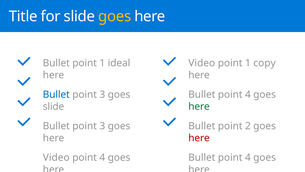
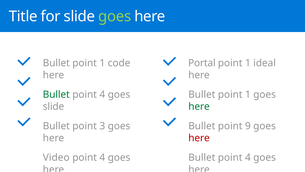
goes at (115, 16) colour: yellow -> light green
ideal: ideal -> code
Video at (202, 63): Video -> Portal
copy: copy -> ideal
Bullet at (56, 94) colour: blue -> green
3 at (102, 94): 3 -> 4
4 at (248, 94): 4 -> 1
2: 2 -> 9
